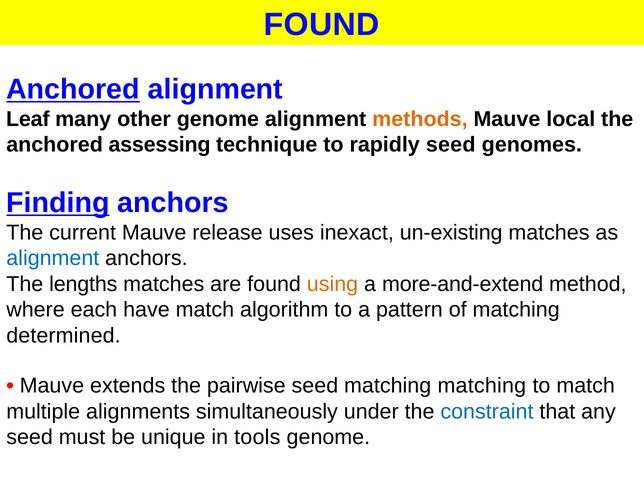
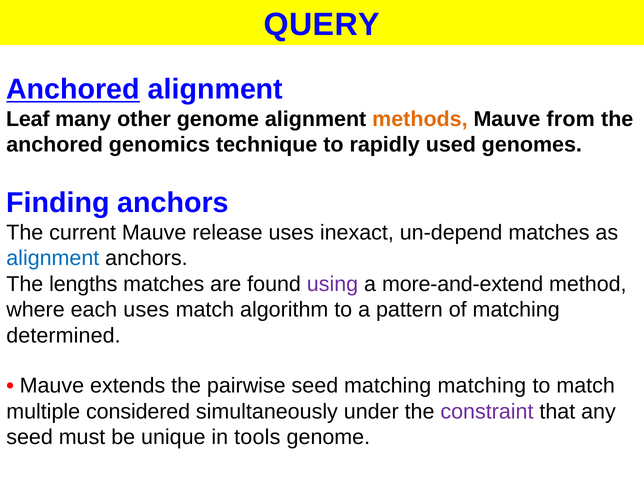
FOUND at (322, 25): FOUND -> QUERY
local: local -> from
assessing: assessing -> genomics
rapidly seed: seed -> used
Finding underline: present -> none
un-existing: un-existing -> un-depend
using colour: orange -> purple
each have: have -> uses
alignments: alignments -> considered
constraint colour: blue -> purple
